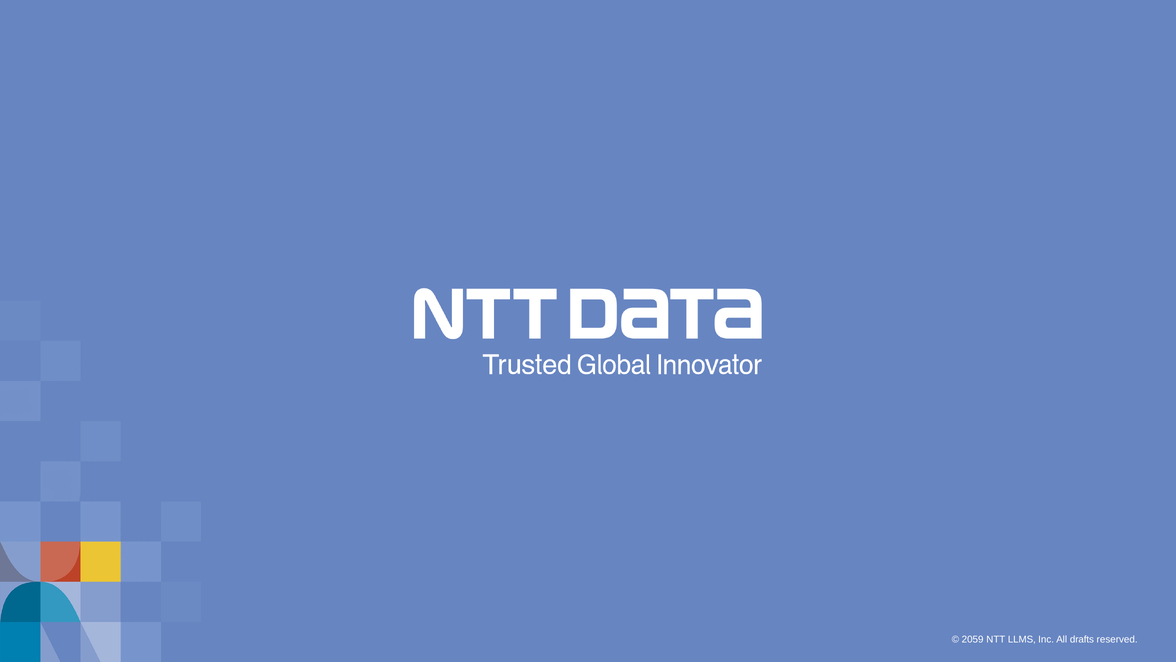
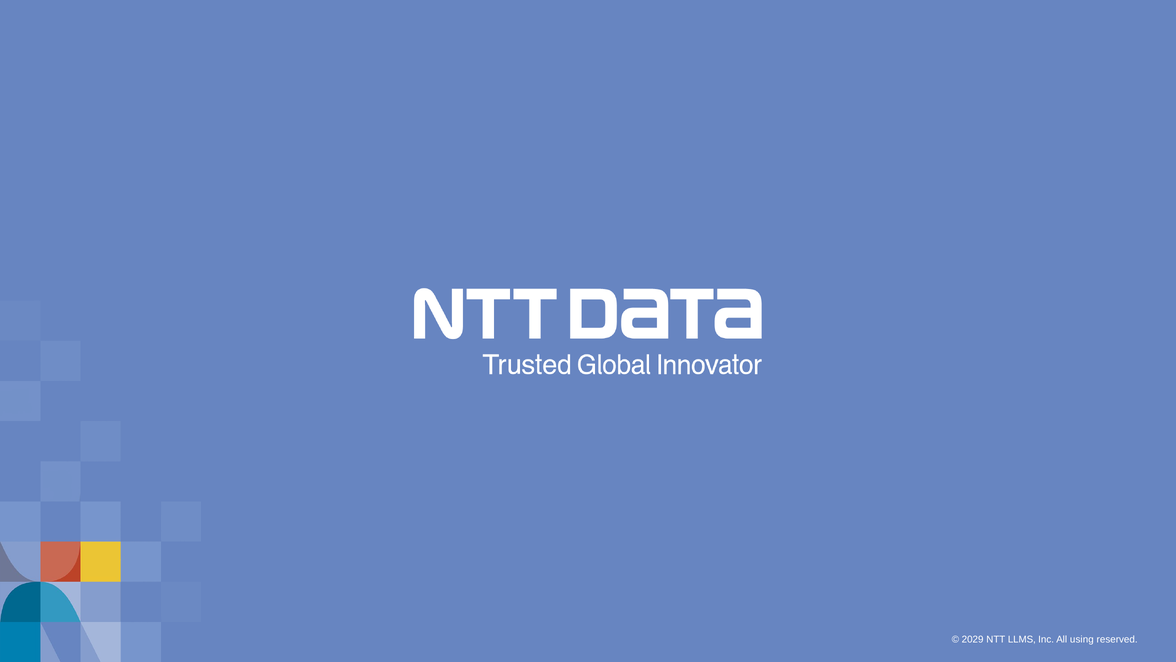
2059: 2059 -> 2029
drafts: drafts -> using
